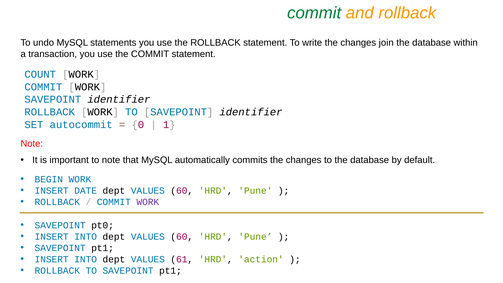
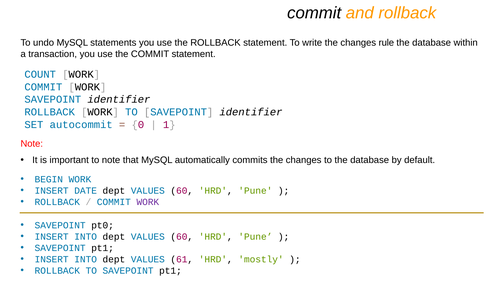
commit at (314, 13) colour: green -> black
join: join -> rule
action: action -> mostly
